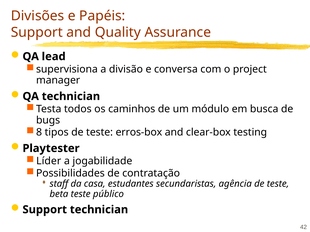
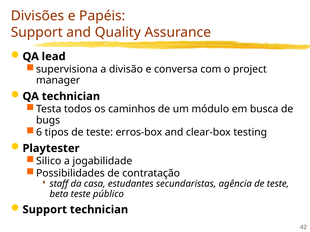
8: 8 -> 6
Líder: Líder -> Silico
